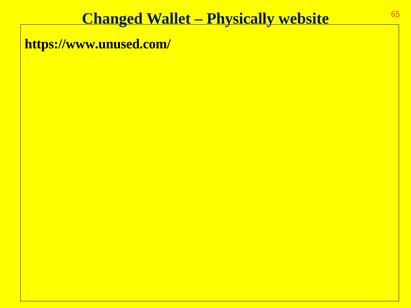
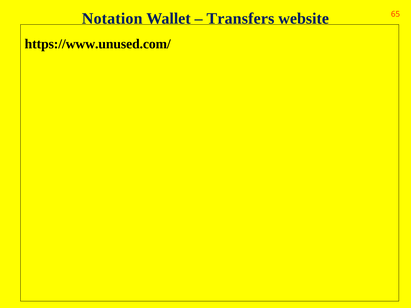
Changed: Changed -> Notation
Physically: Physically -> Transfers
